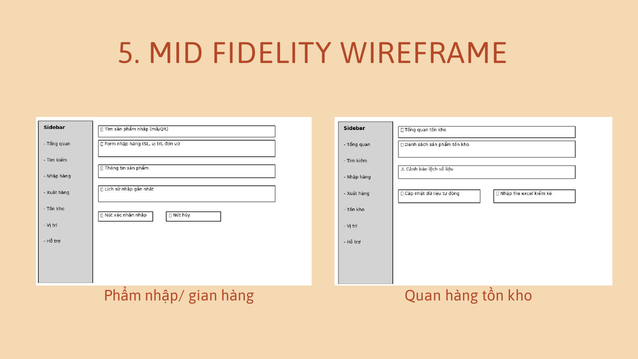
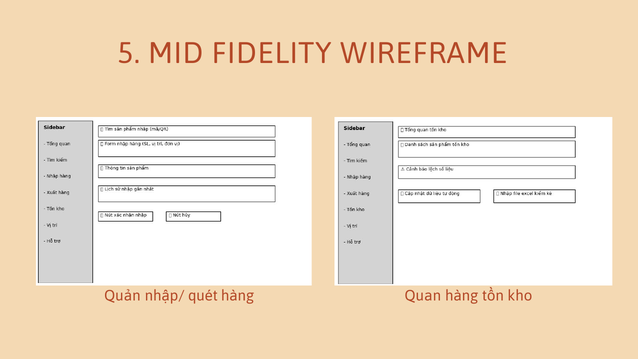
Phẩm: Phẩm -> Quản
gian: gian -> quét
